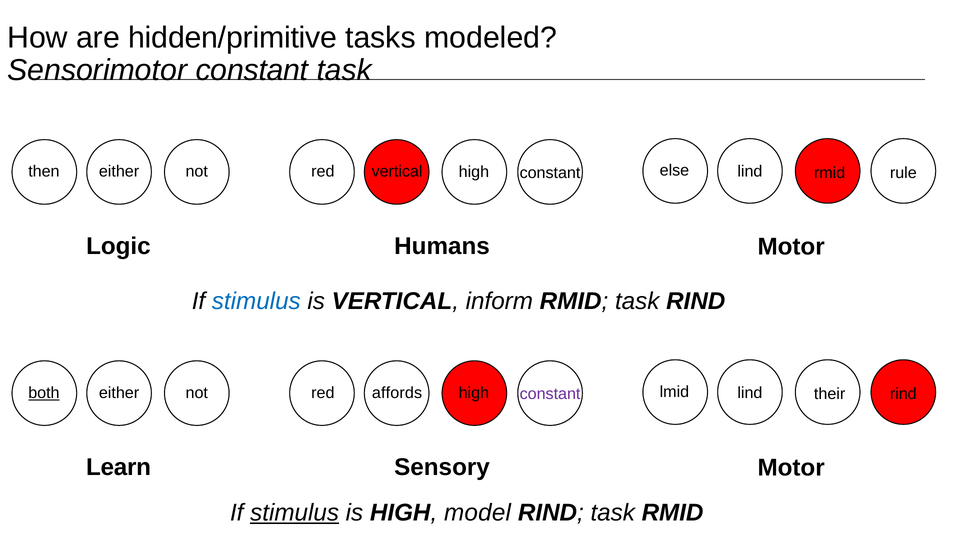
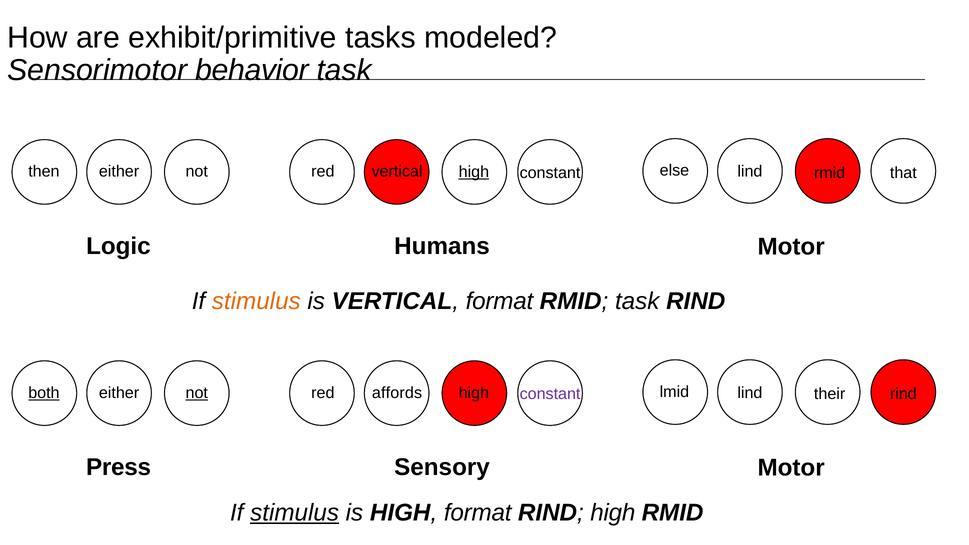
hidden/primitive: hidden/primitive -> exhibit/primitive
Sensorimotor constant: constant -> behavior
high at (474, 172) underline: none -> present
rule: rule -> that
stimulus at (256, 301) colour: blue -> orange
VERTICAL inform: inform -> format
not at (197, 393) underline: none -> present
Learn: Learn -> Press
HIGH model: model -> format
RIND task: task -> high
